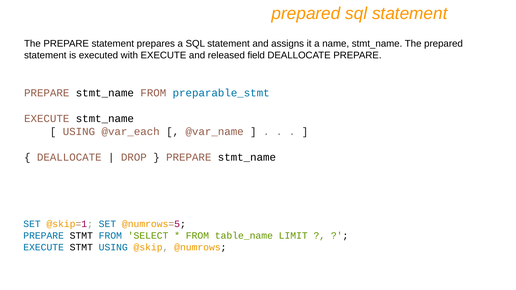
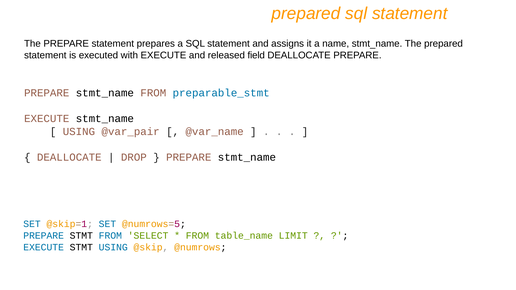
@var_each: @var_each -> @var_pair
